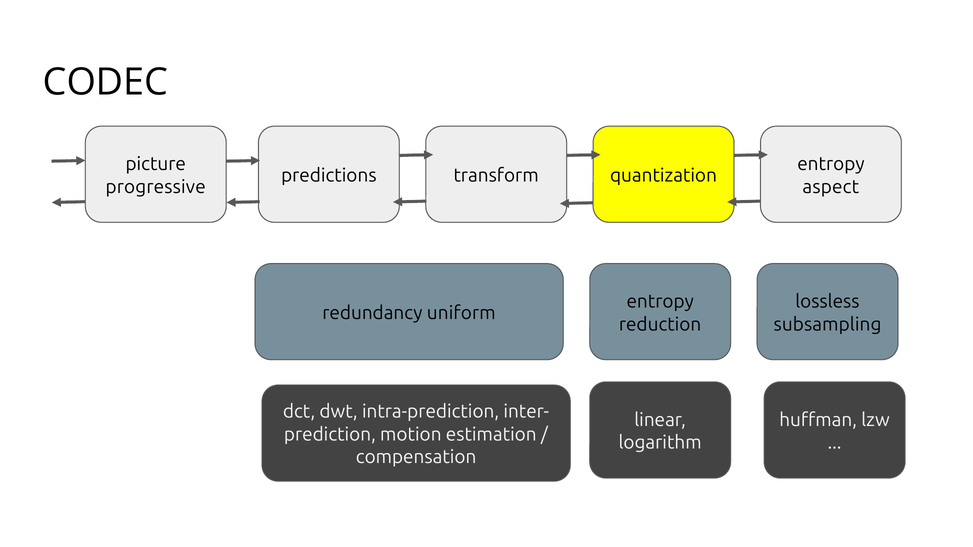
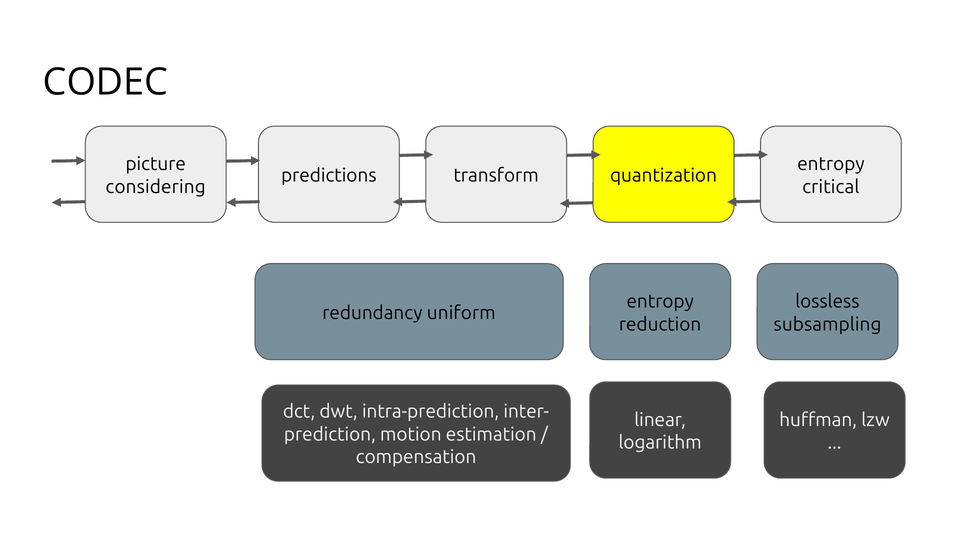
progressive: progressive -> considering
aspect: aspect -> critical
